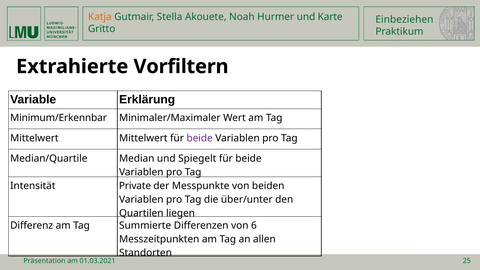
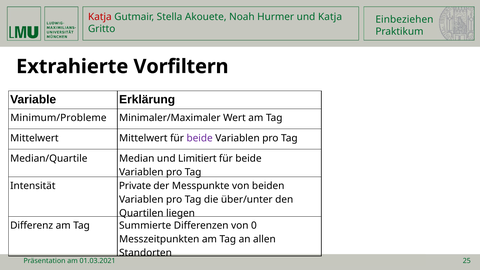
Katja at (100, 17) colour: orange -> red
und Karte: Karte -> Katja
Minimum/Erkennbar: Minimum/Erkennbar -> Minimum/Probleme
Spiegelt: Spiegelt -> Limitiert
6: 6 -> 0
